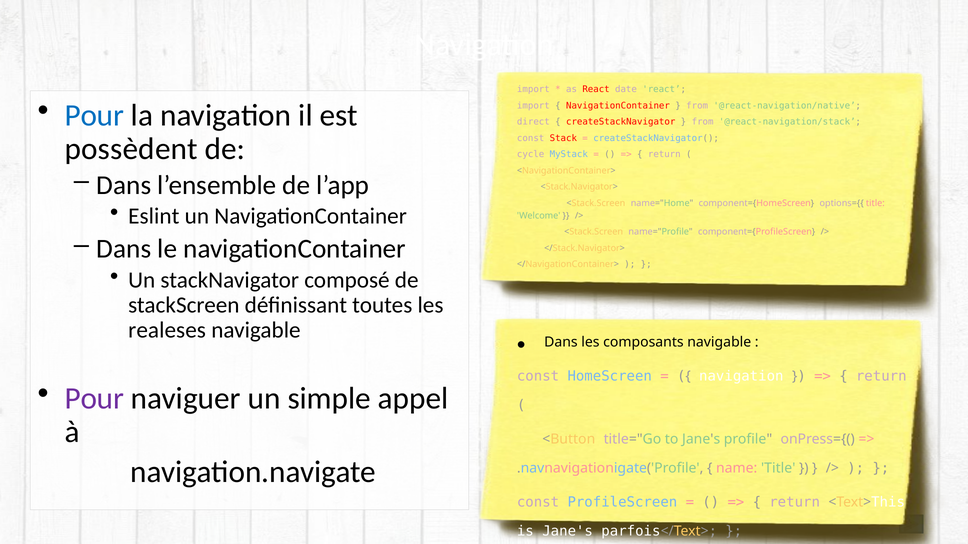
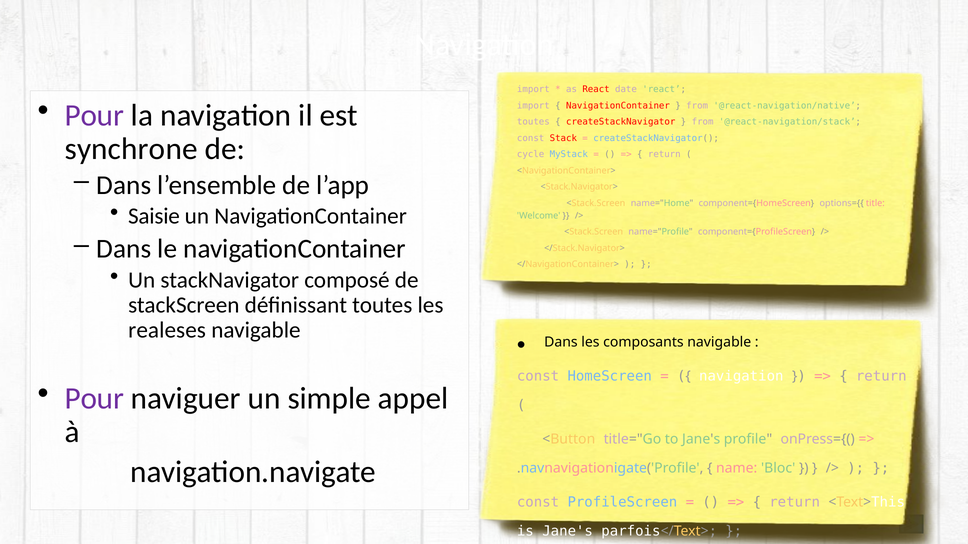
Pour at (94, 115) colour: blue -> purple
direct at (533, 122): direct -> toutes
possèdent: possèdent -> synchrone
Eslint: Eslint -> Saisie
name Title: Title -> Bloc
